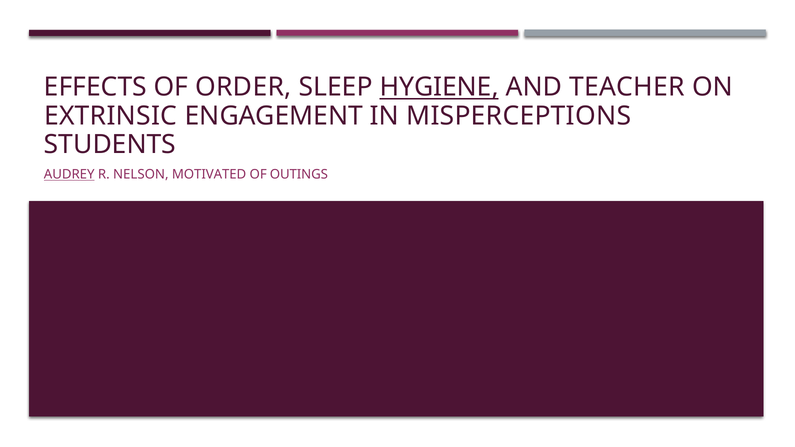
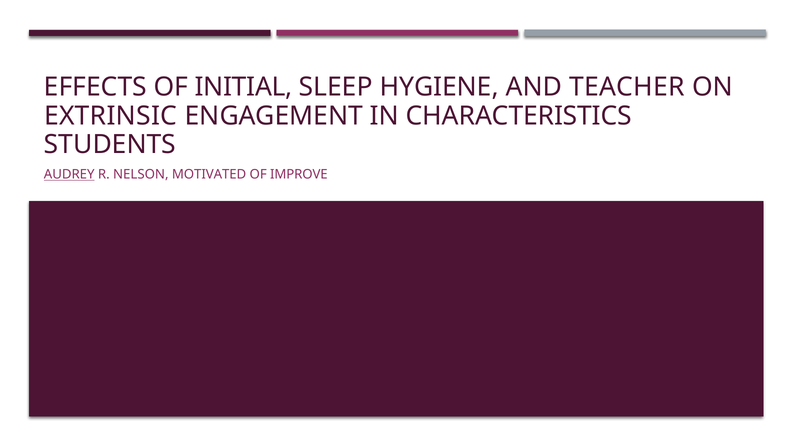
ORDER: ORDER -> INITIAL
HYGIENE underline: present -> none
MISPERCEPTIONS: MISPERCEPTIONS -> CHARACTERISTICS
OUTINGS: OUTINGS -> IMPROVE
